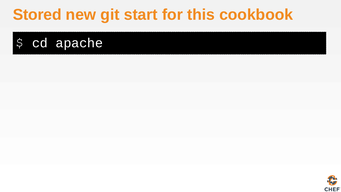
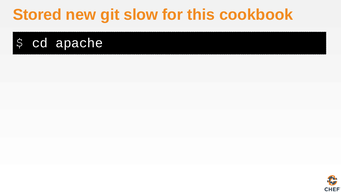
start: start -> slow
